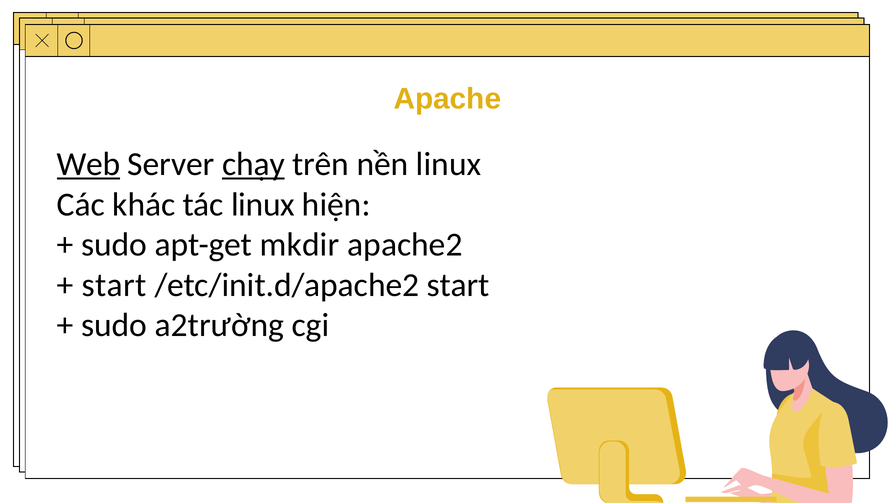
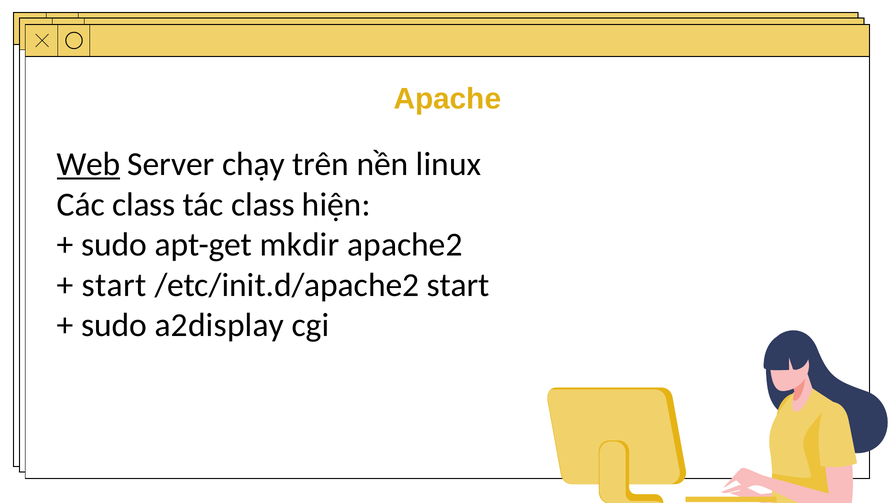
chạy underline: present -> none
Các khác: khác -> class
tác linux: linux -> class
a2trường: a2trường -> a2display
